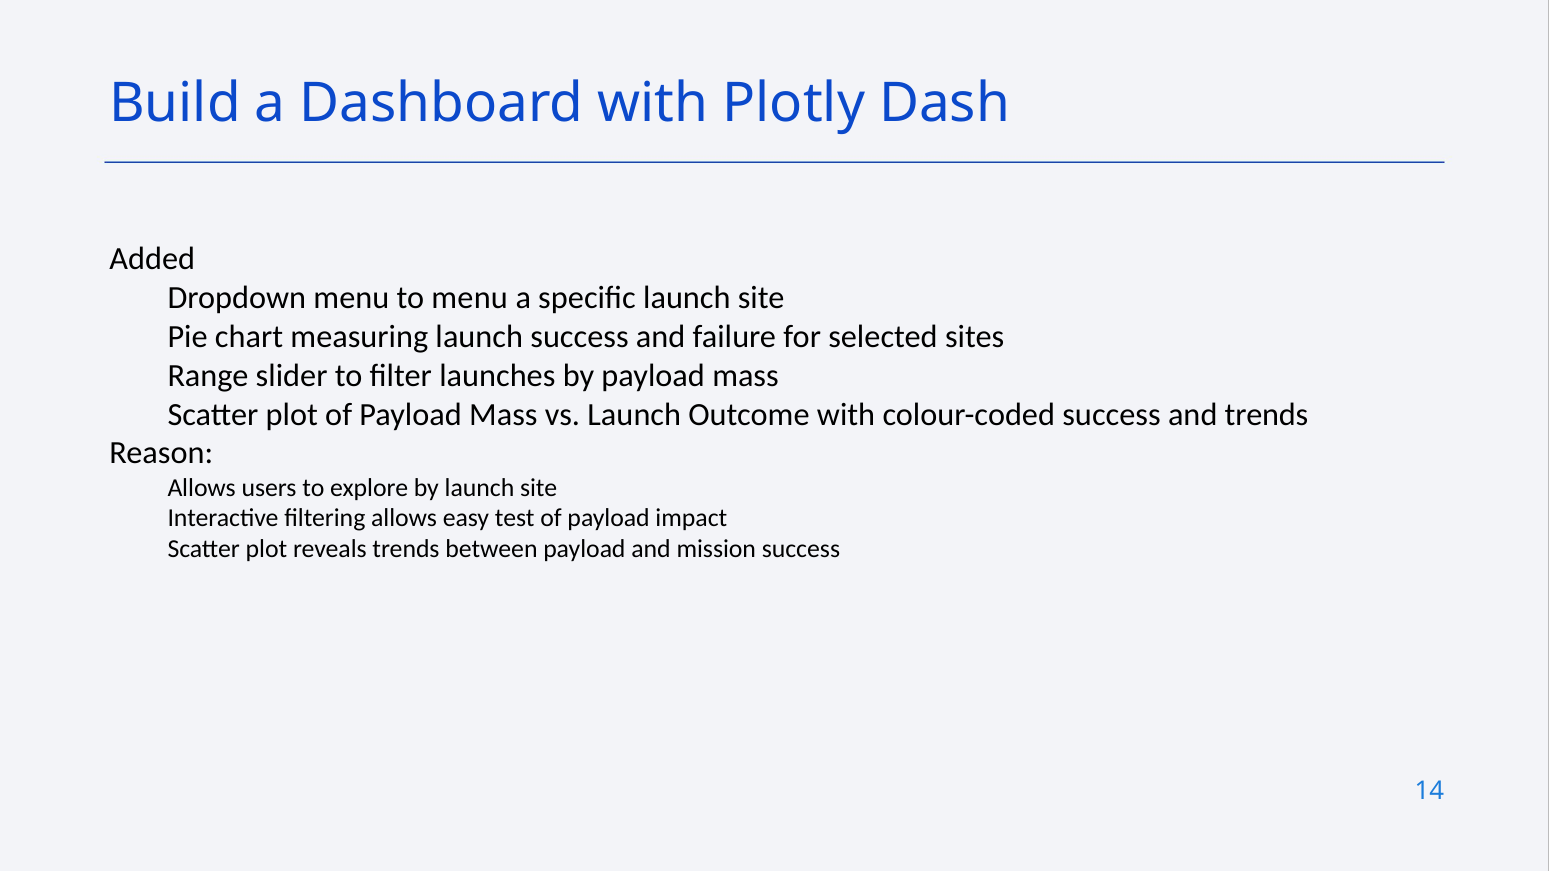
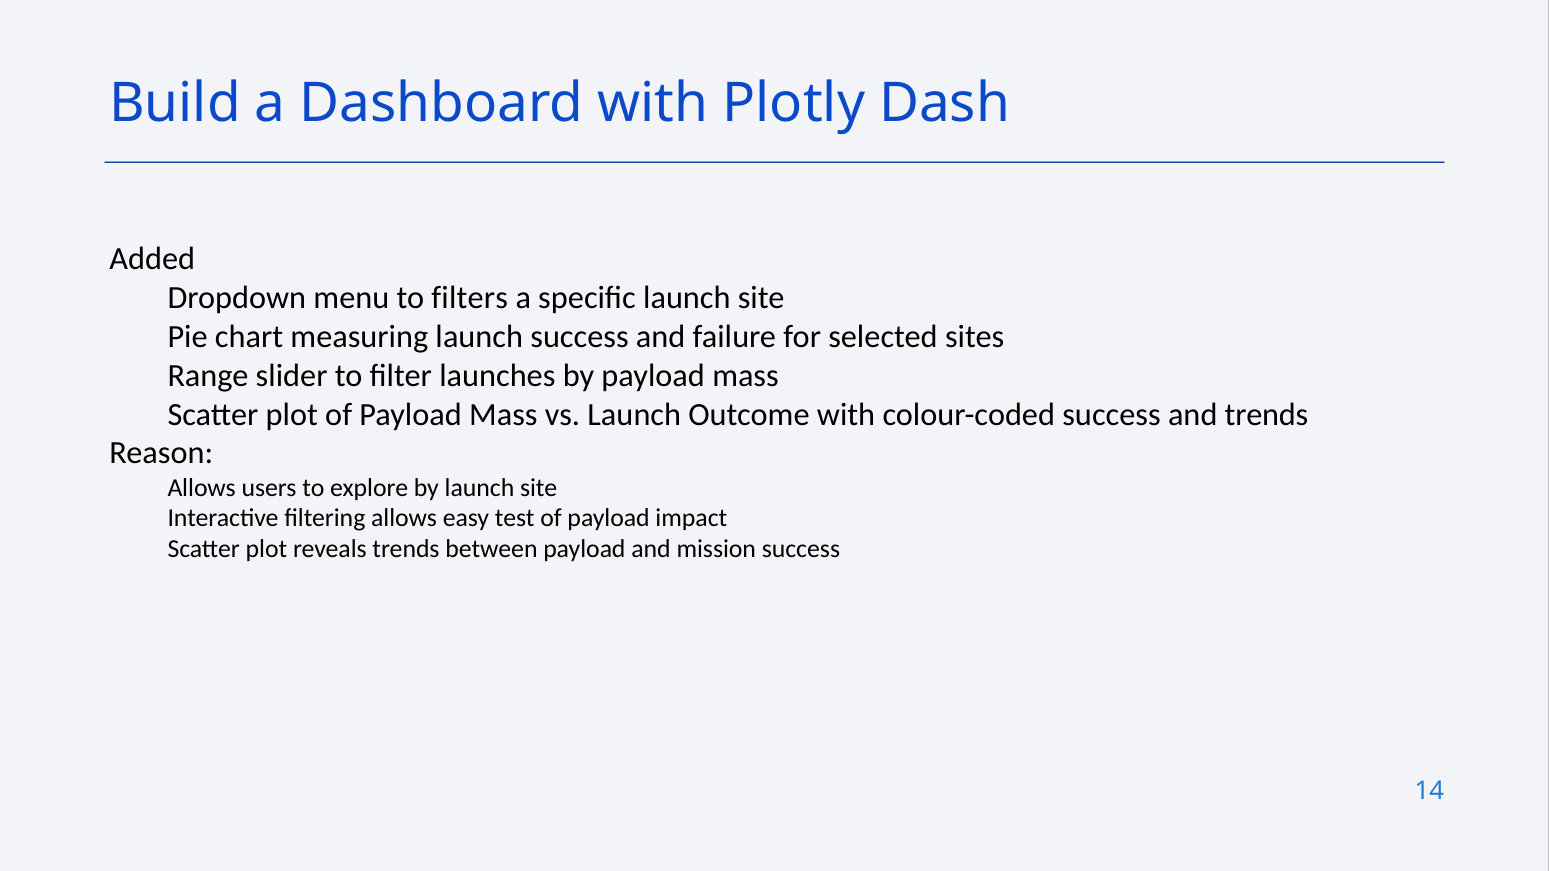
to menu: menu -> filters
